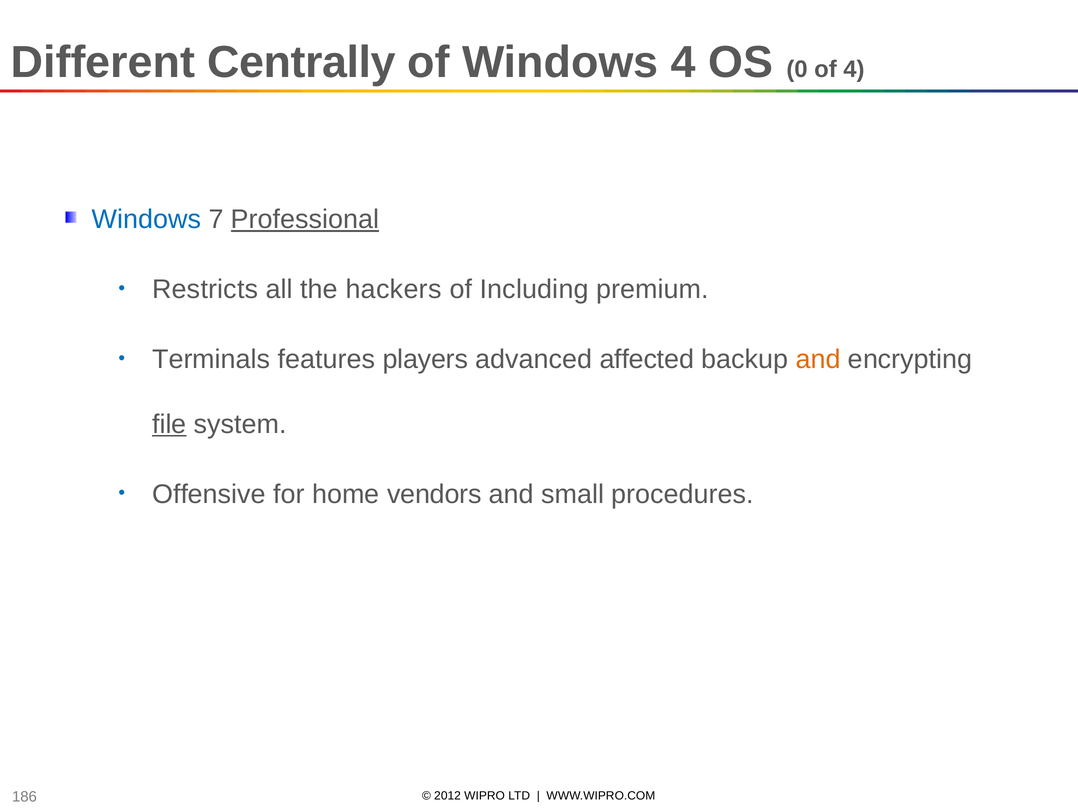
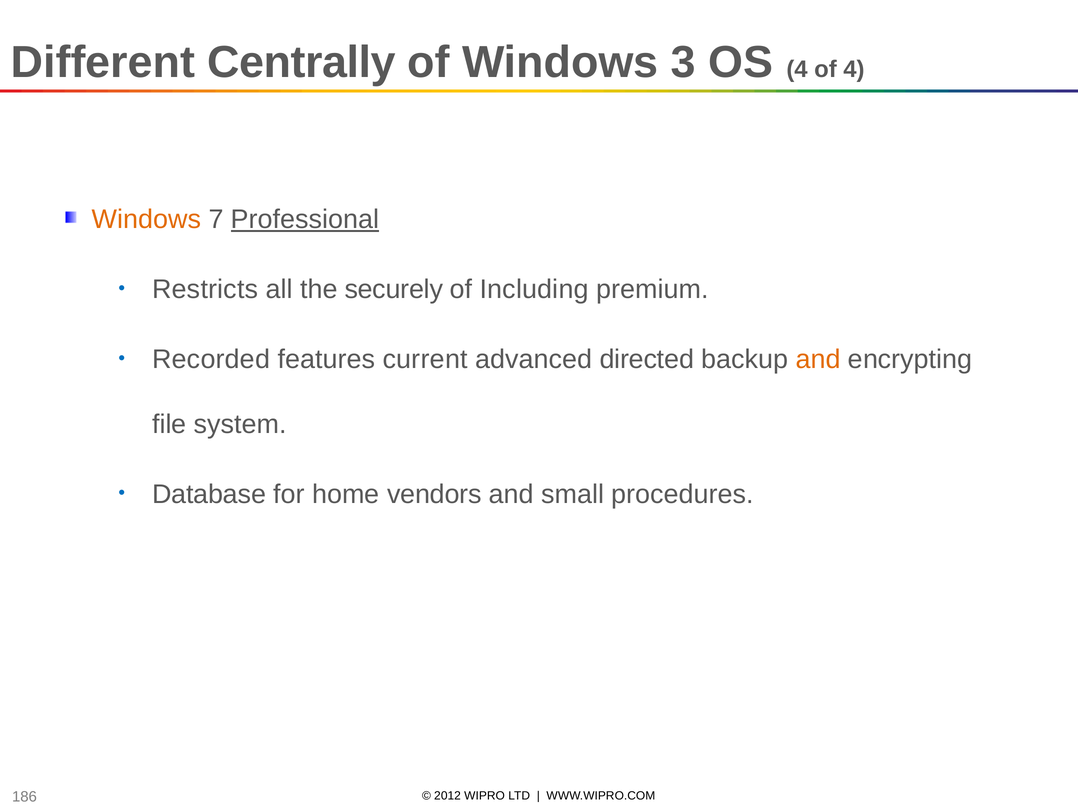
Windows 4: 4 -> 3
OS 0: 0 -> 4
Windows at (146, 220) colour: blue -> orange
hackers: hackers -> securely
Terminals: Terminals -> Recorded
players: players -> current
affected: affected -> directed
file underline: present -> none
Offensive: Offensive -> Database
